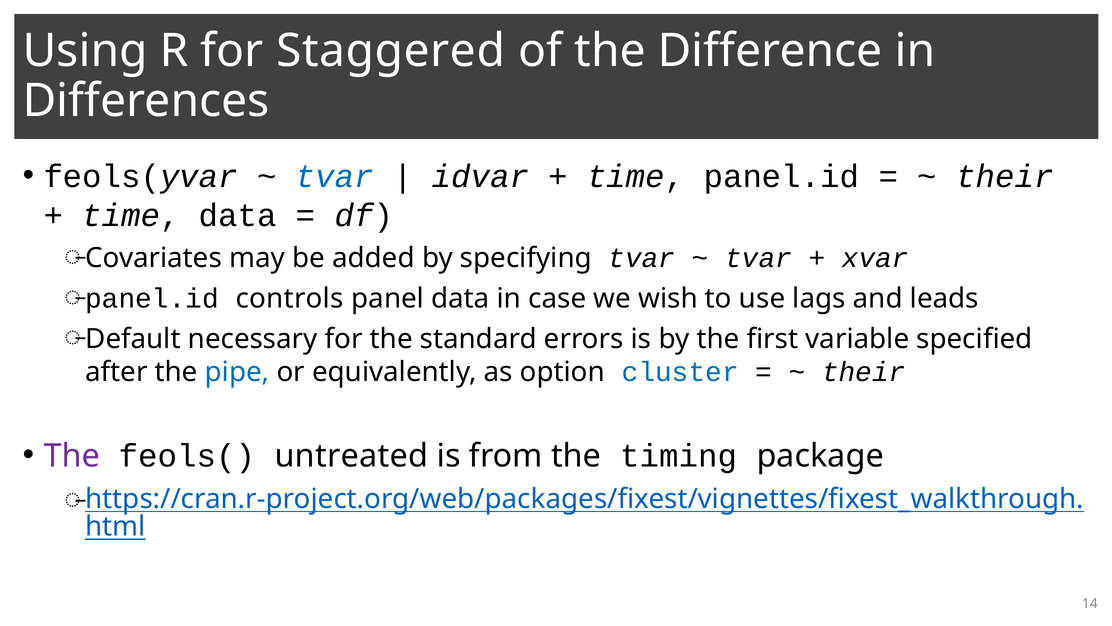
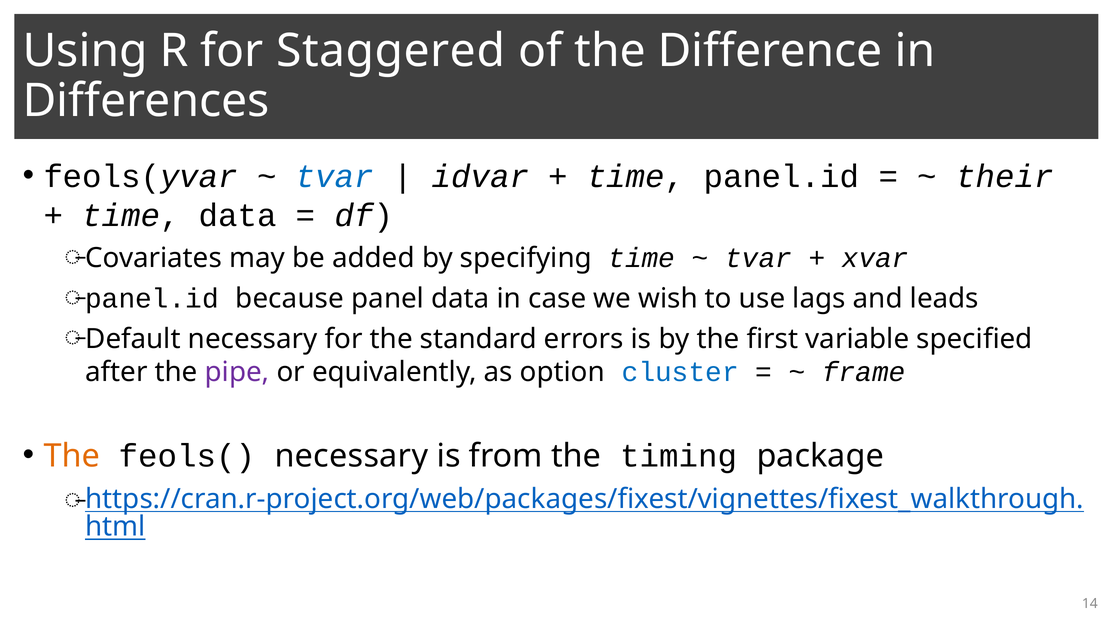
specifying tvar: tvar -> time
controls: controls -> because
pipe colour: blue -> purple
their at (864, 372): their -> frame
The at (72, 456) colour: purple -> orange
feols( untreated: untreated -> necessary
